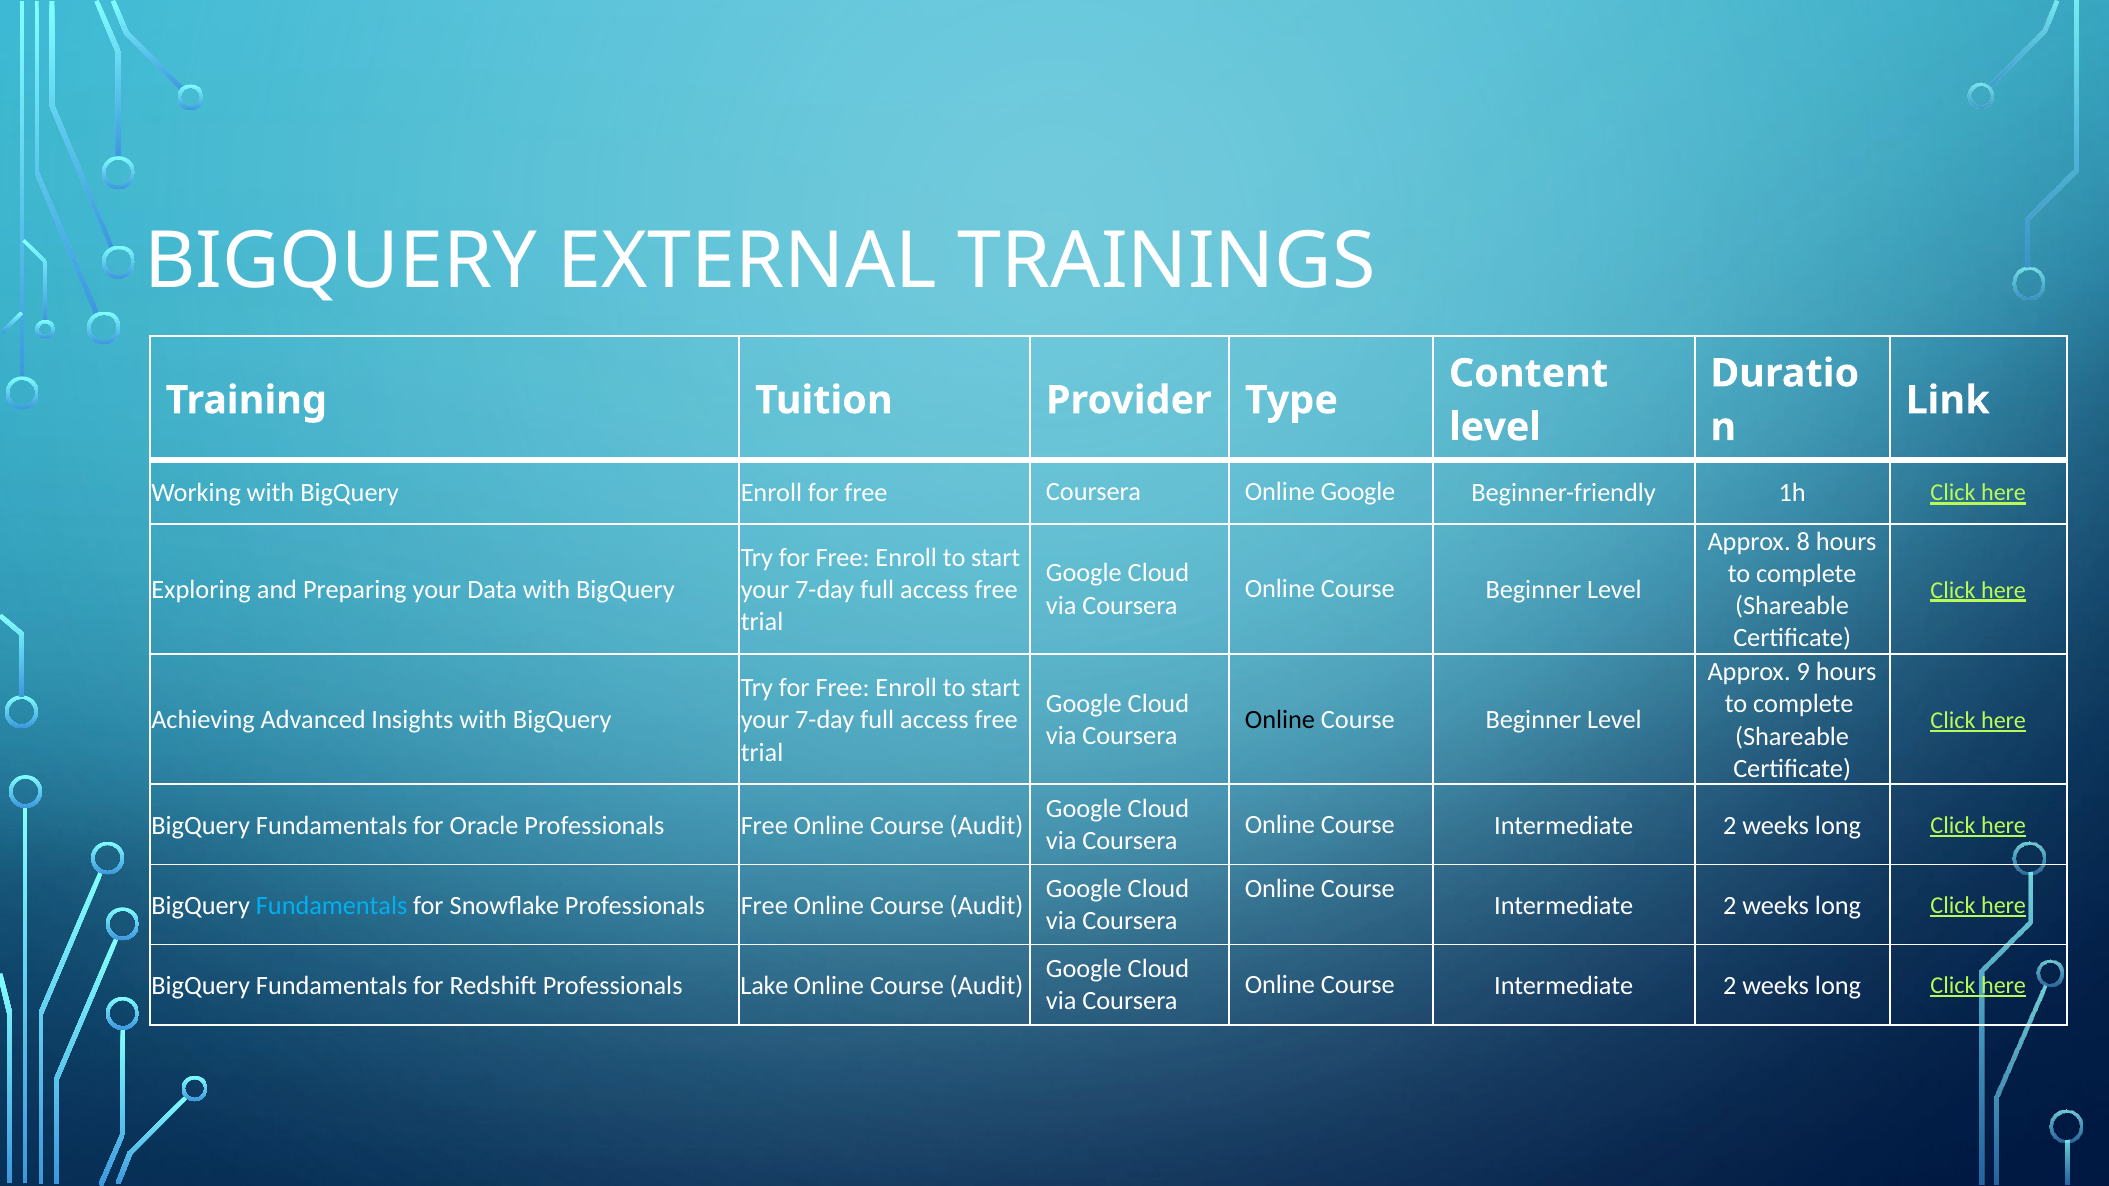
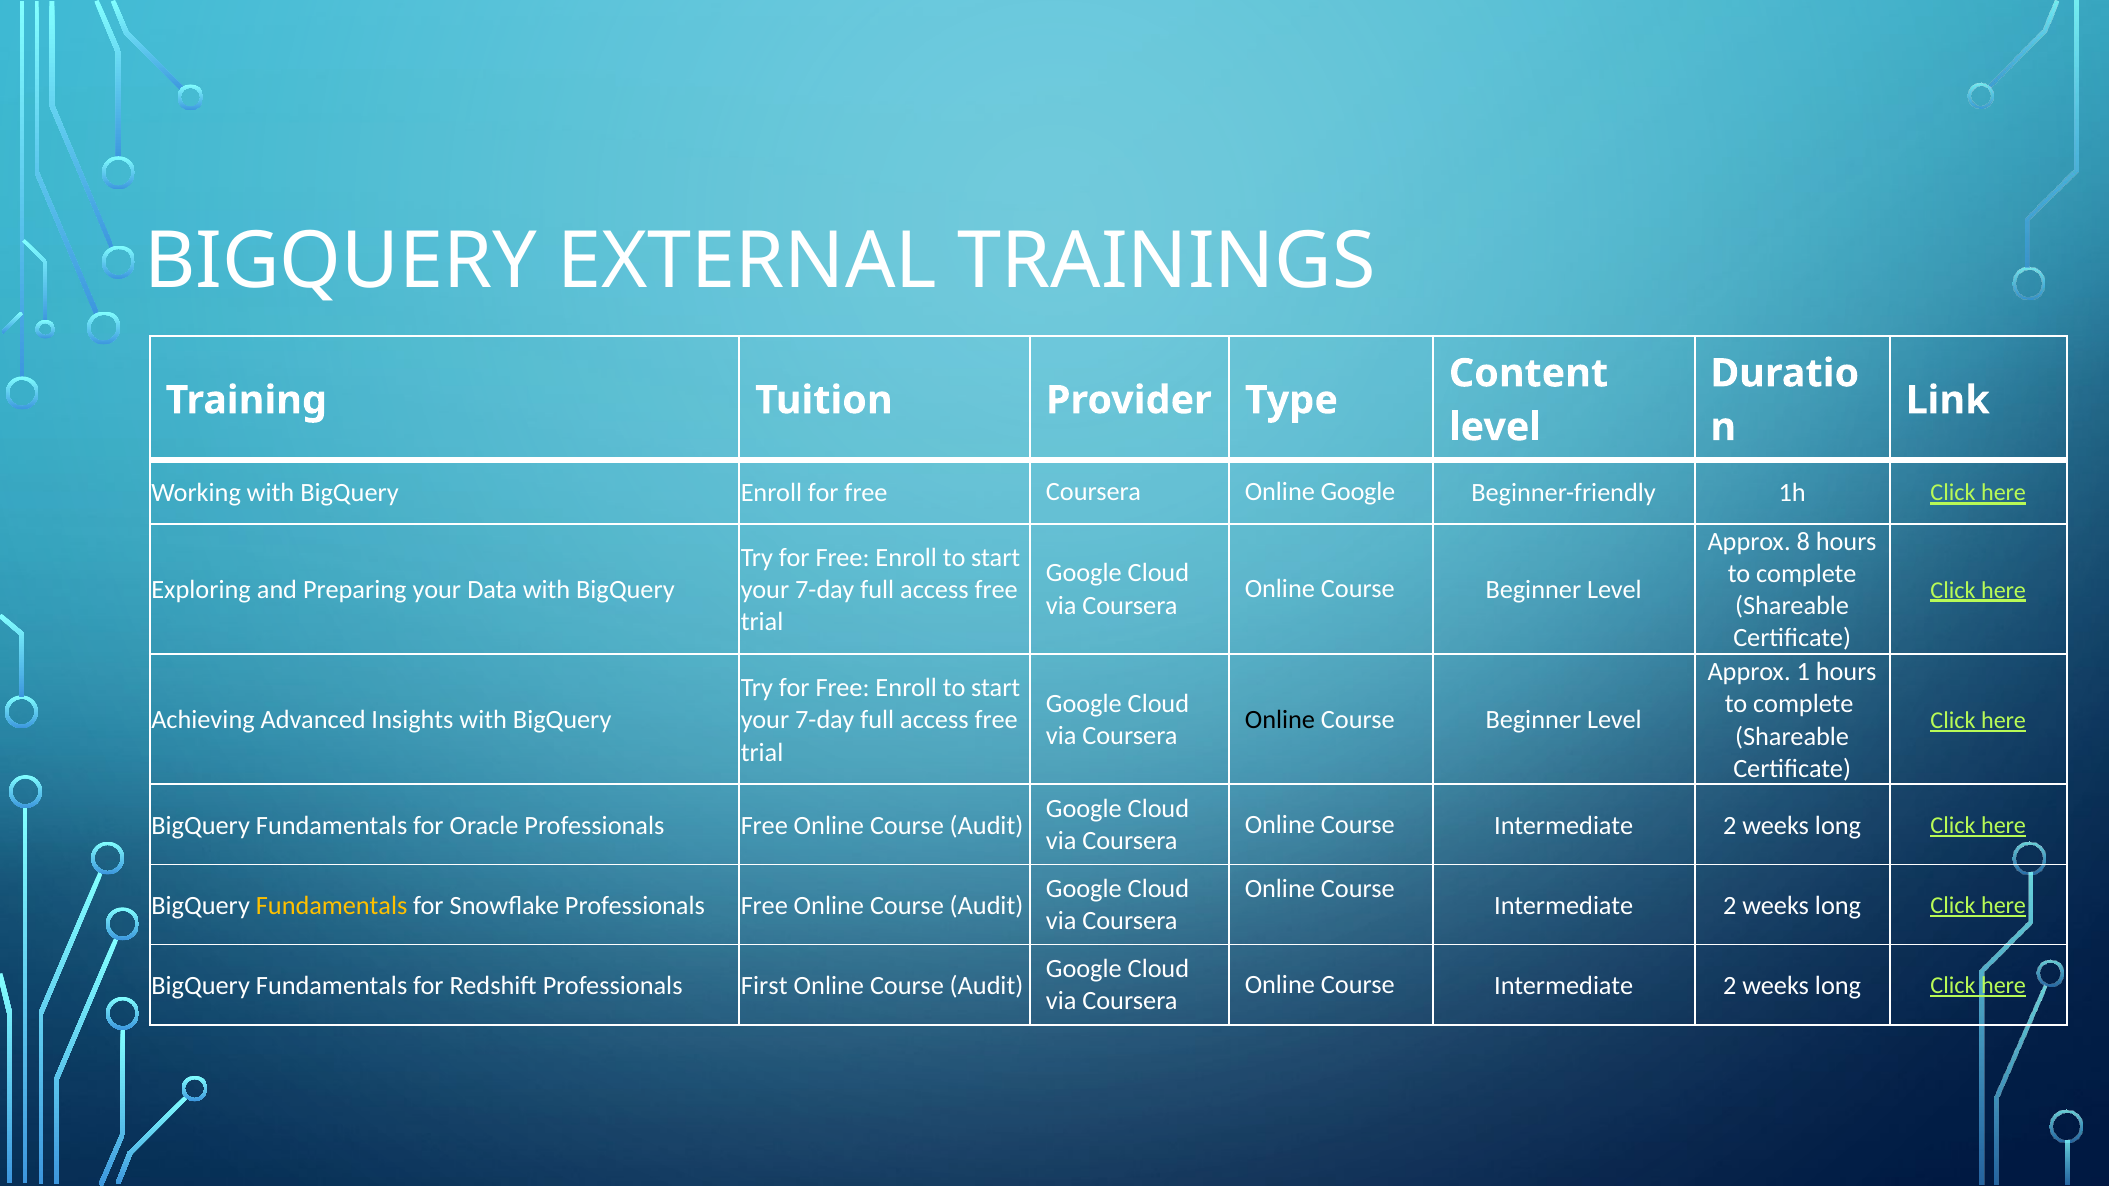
9: 9 -> 1
Fundamentals at (332, 906) colour: light blue -> yellow
Lake: Lake -> First
